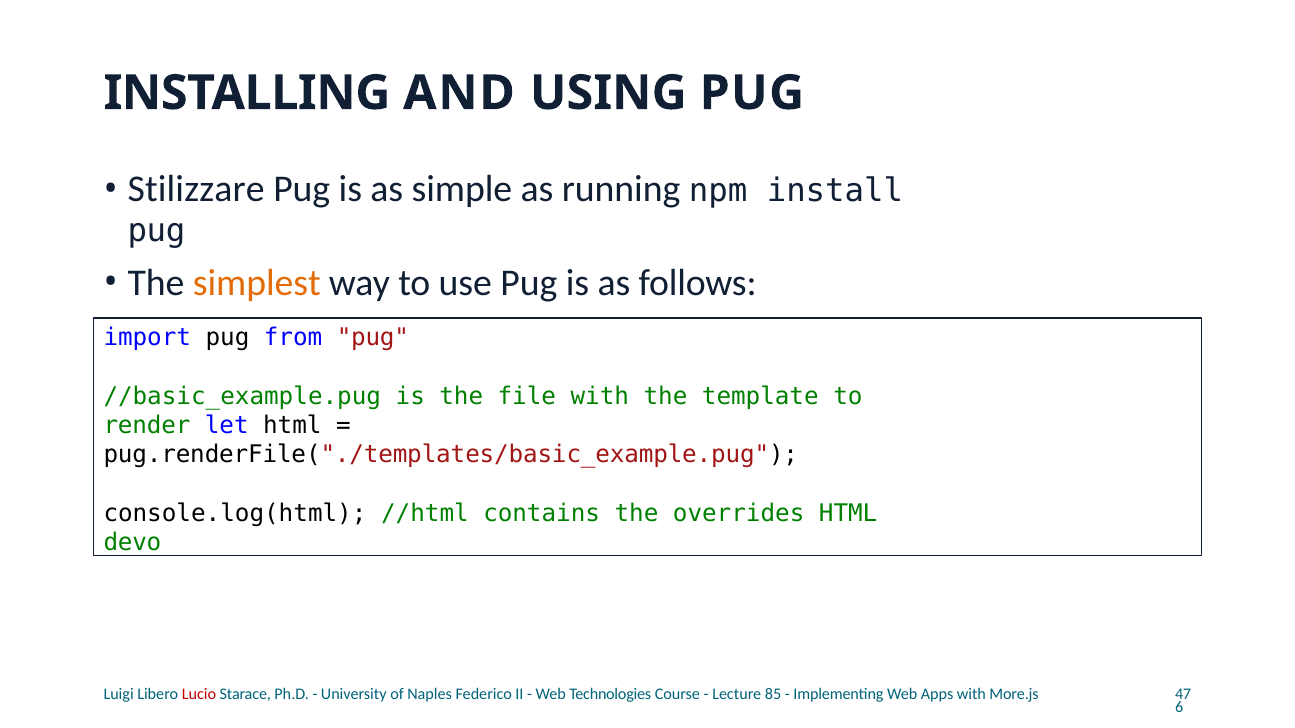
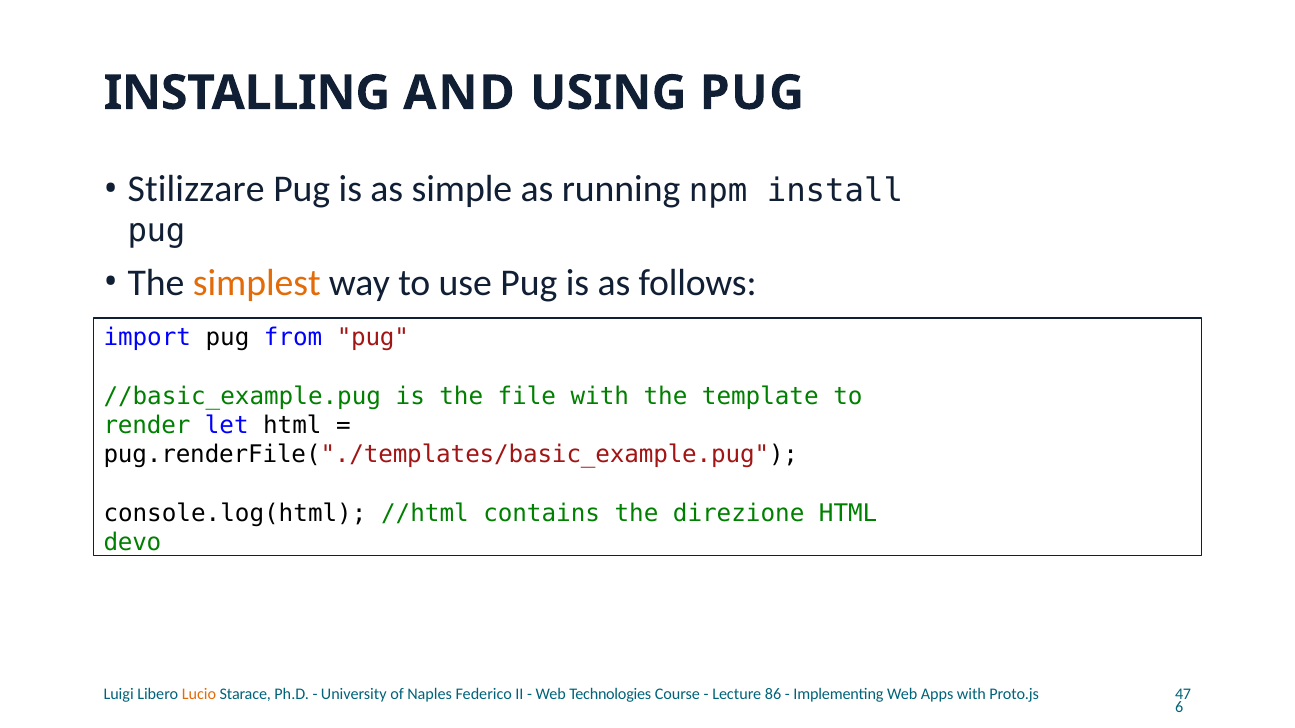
overrides: overrides -> direzione
Lucio colour: red -> orange
85: 85 -> 86
More.js: More.js -> Proto.js
